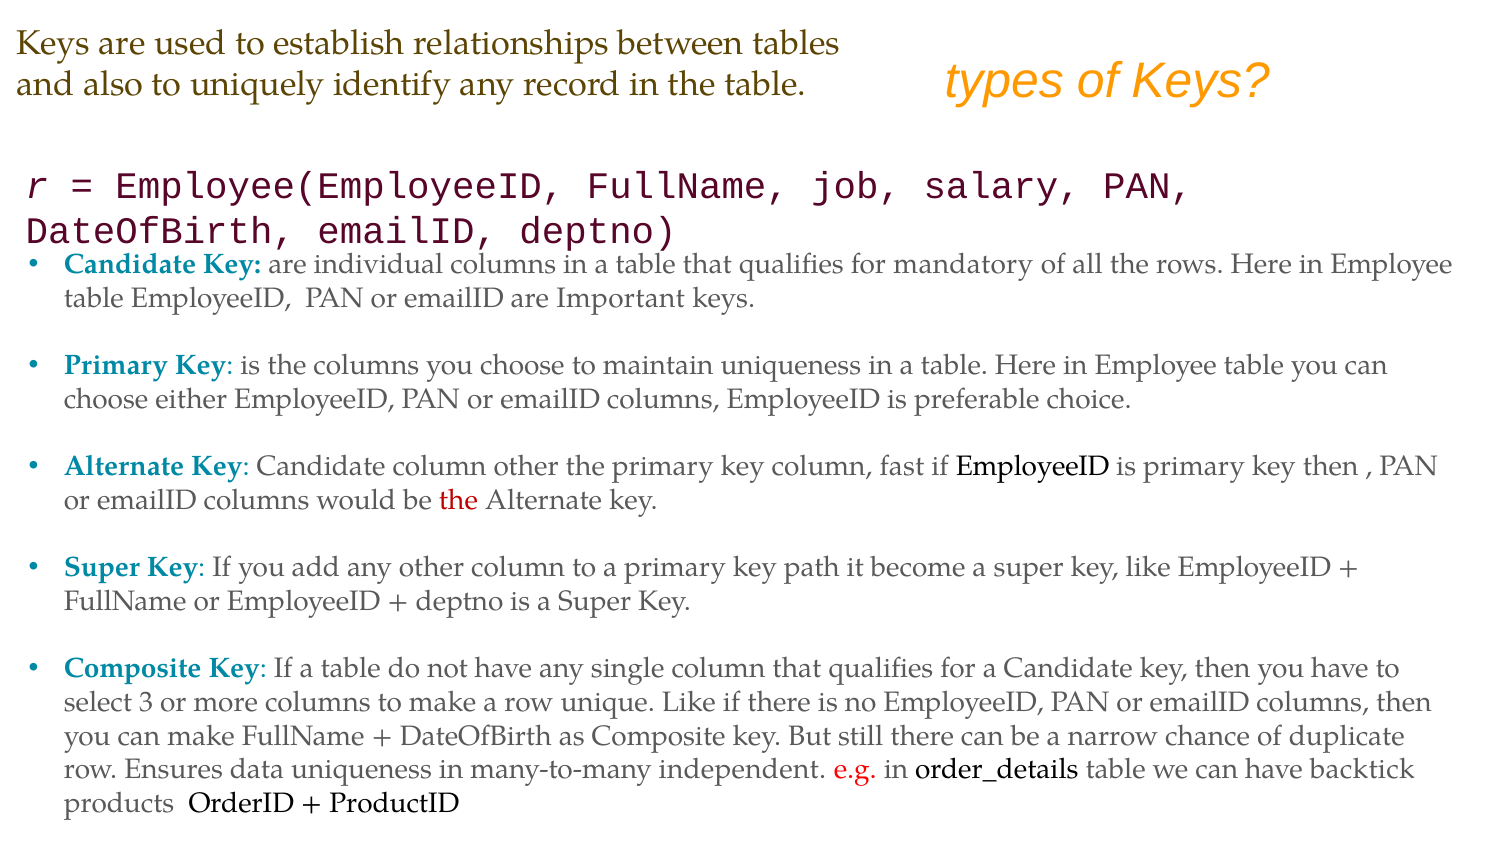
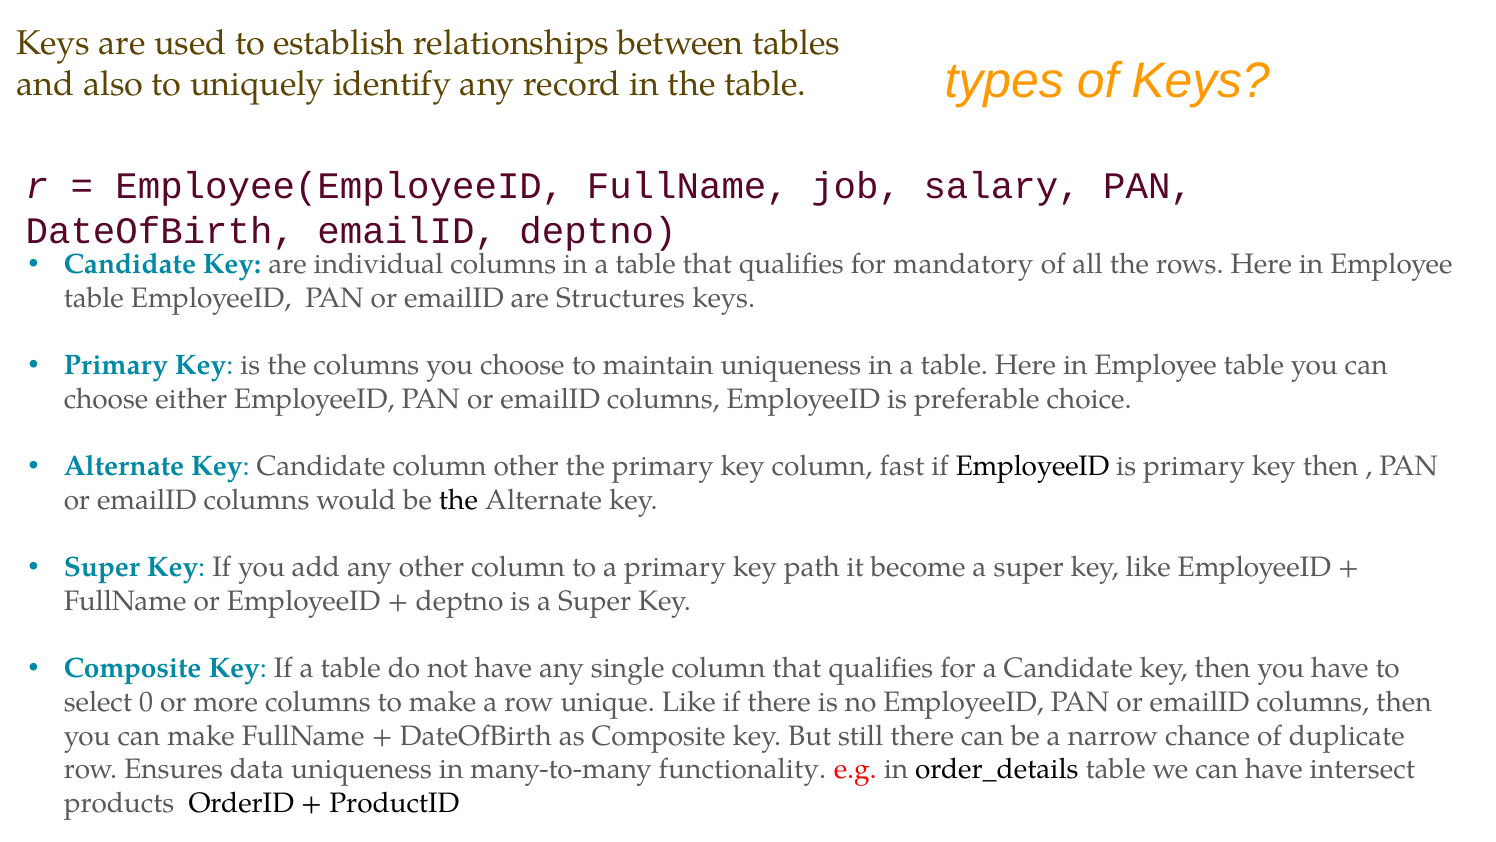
Important: Important -> Structures
the at (459, 500) colour: red -> black
3: 3 -> 0
independent: independent -> functionality
backtick: backtick -> intersect
